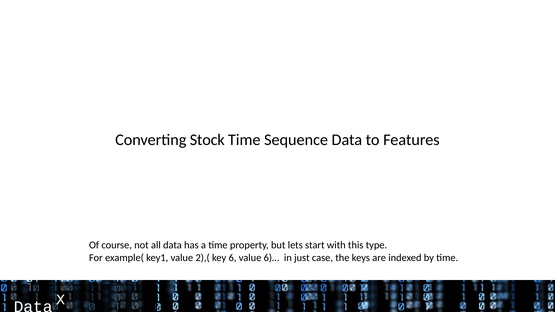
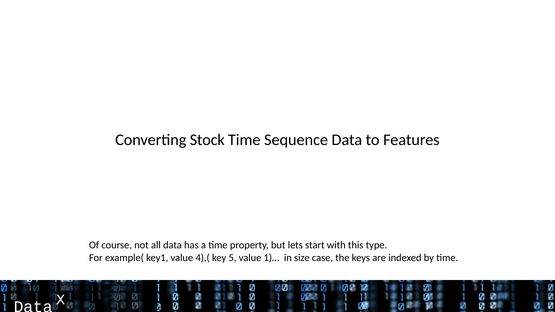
2),(: 2),( -> 4),(
6: 6 -> 5
6)…: 6)… -> 1)…
just: just -> size
